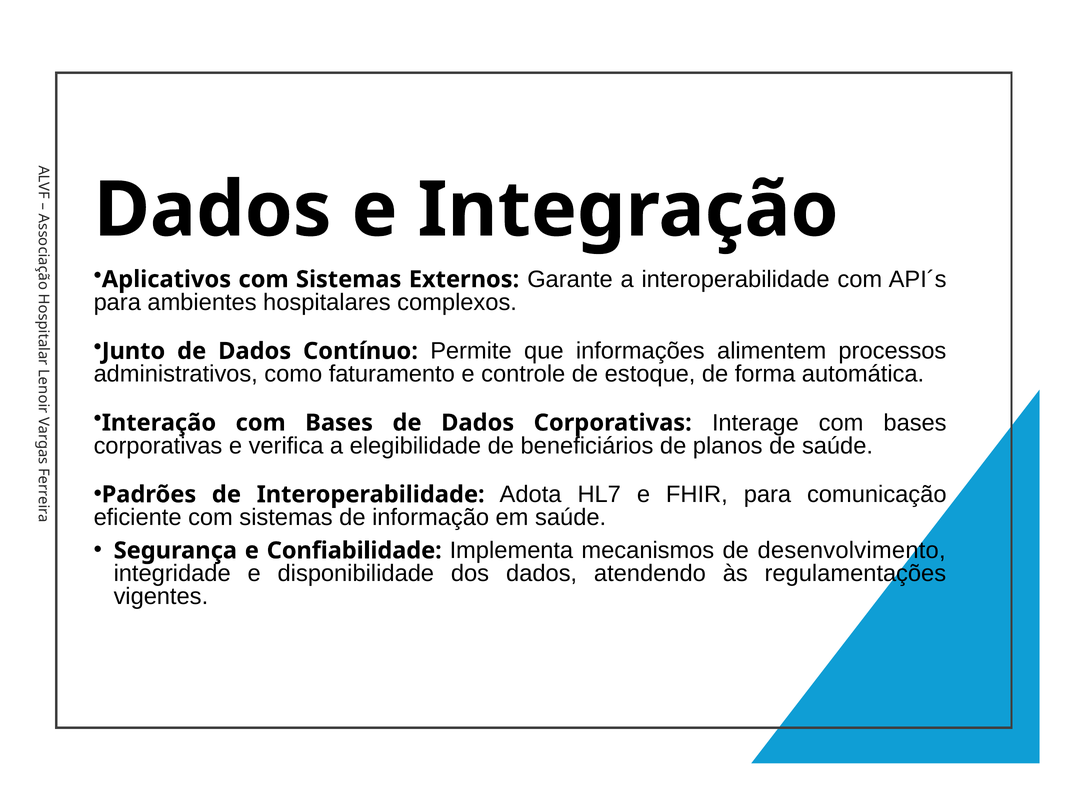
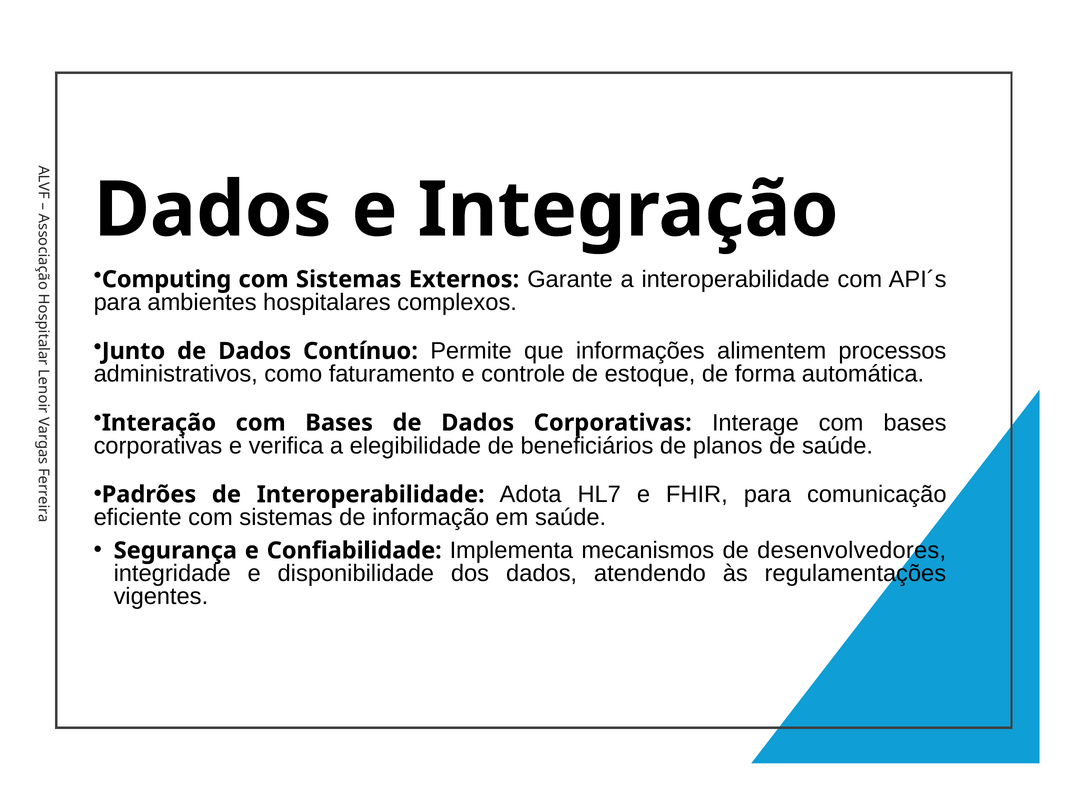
Aplicativos: Aplicativos -> Computing
desenvolvimento: desenvolvimento -> desenvolvedores
